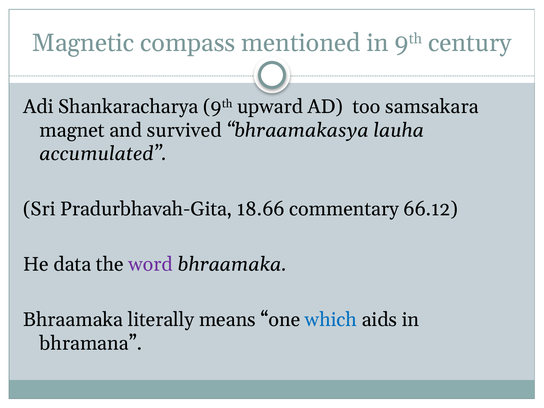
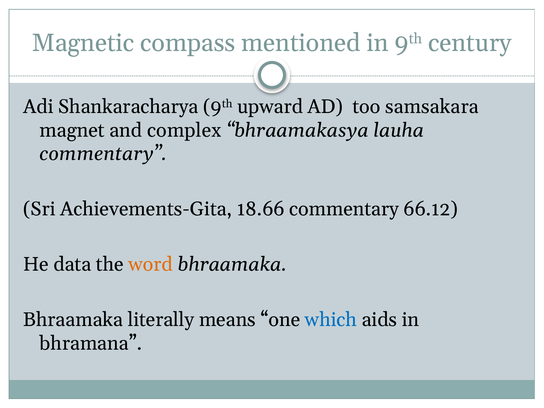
survived: survived -> complex
accumulated at (103, 154): accumulated -> commentary
Pradurbhavah-Gita: Pradurbhavah-Gita -> Achievements-Gita
word colour: purple -> orange
